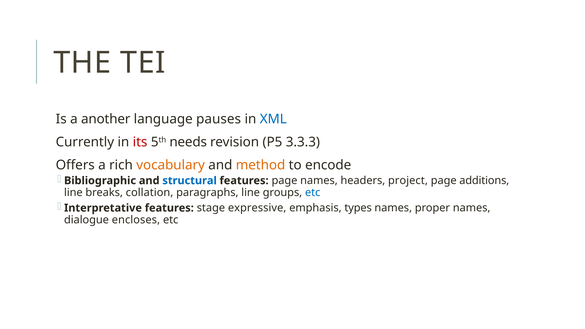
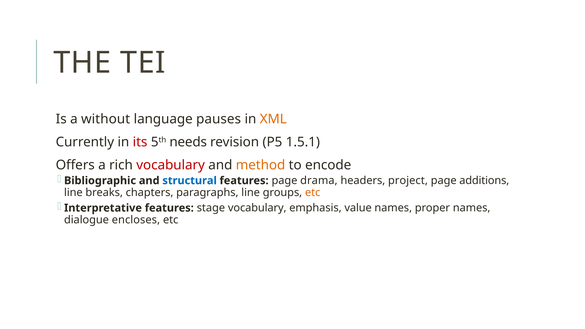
another: another -> without
XML colour: blue -> orange
3.3.3: 3.3.3 -> 1.5.1
vocabulary at (171, 165) colour: orange -> red
page names: names -> drama
collation: collation -> chapters
etc at (313, 192) colour: blue -> orange
stage expressive: expressive -> vocabulary
types: types -> value
